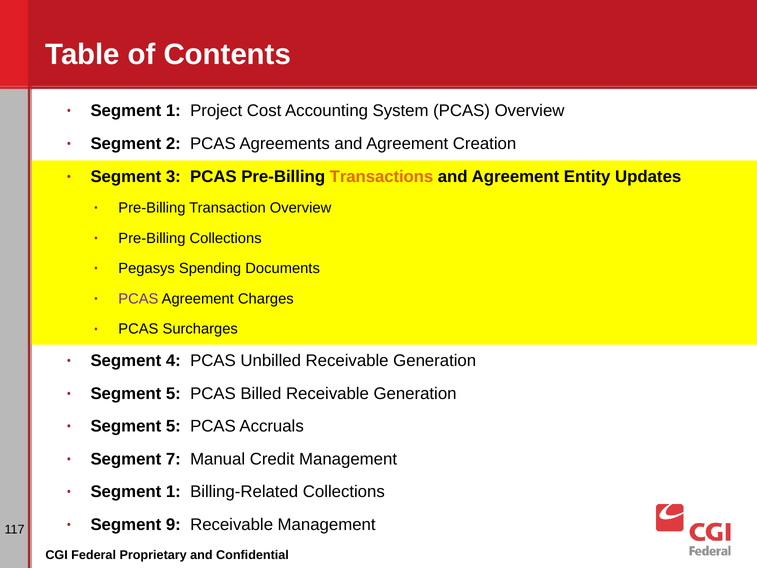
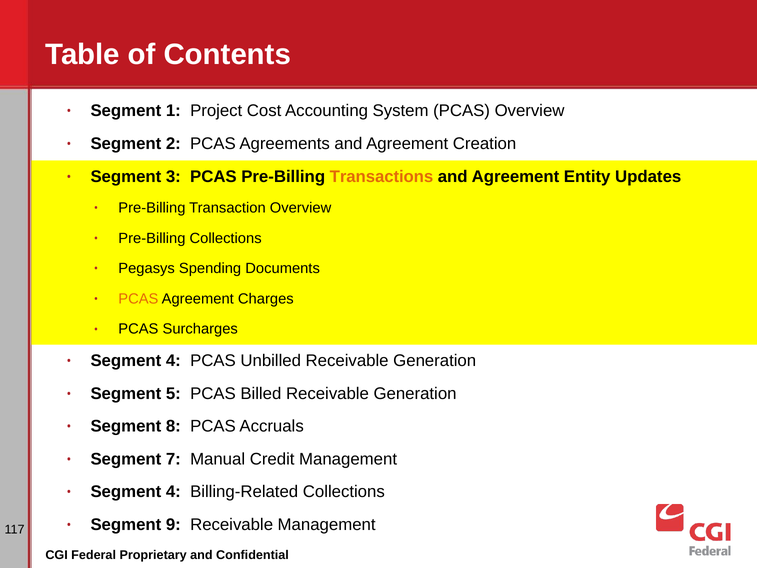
PCAS at (138, 299) colour: purple -> orange
5 at (173, 426): 5 -> 8
1 at (173, 492): 1 -> 4
